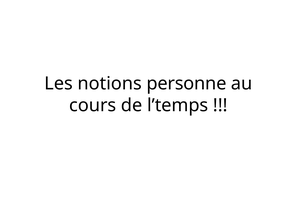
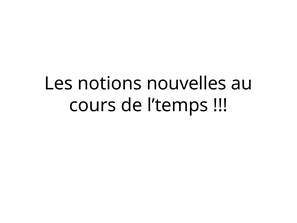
personne: personne -> nouvelles
